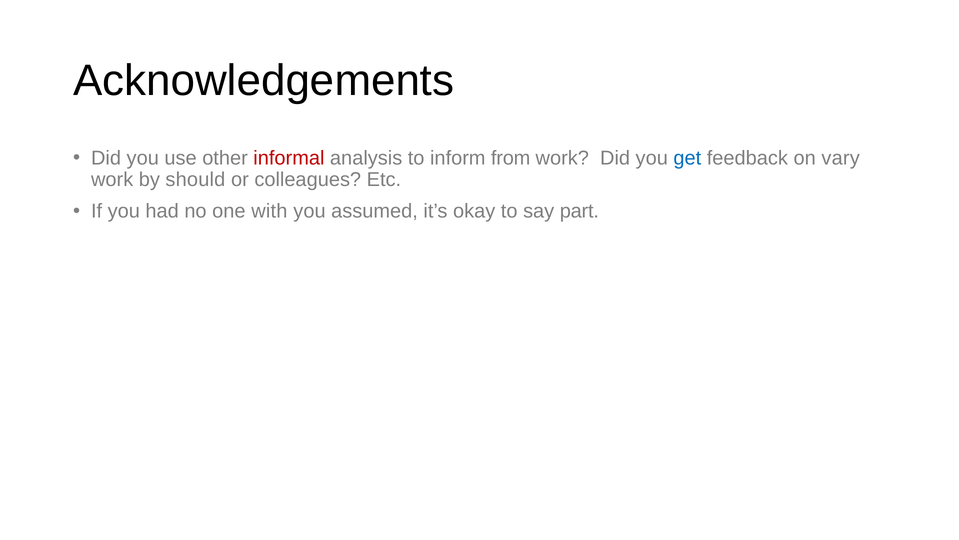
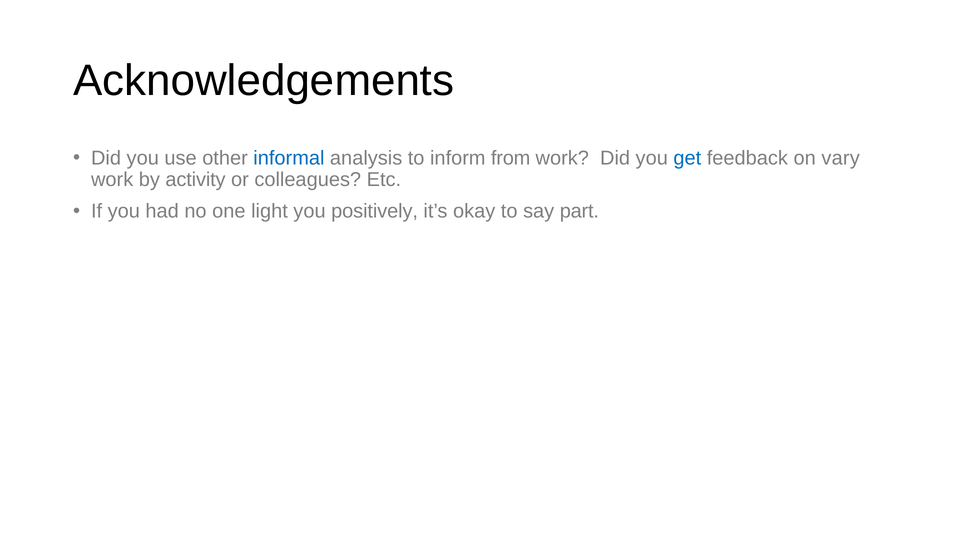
informal colour: red -> blue
should: should -> activity
with: with -> light
assumed: assumed -> positively
